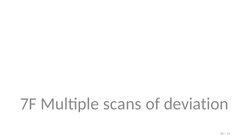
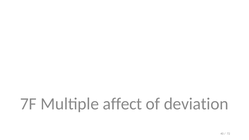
scans: scans -> affect
